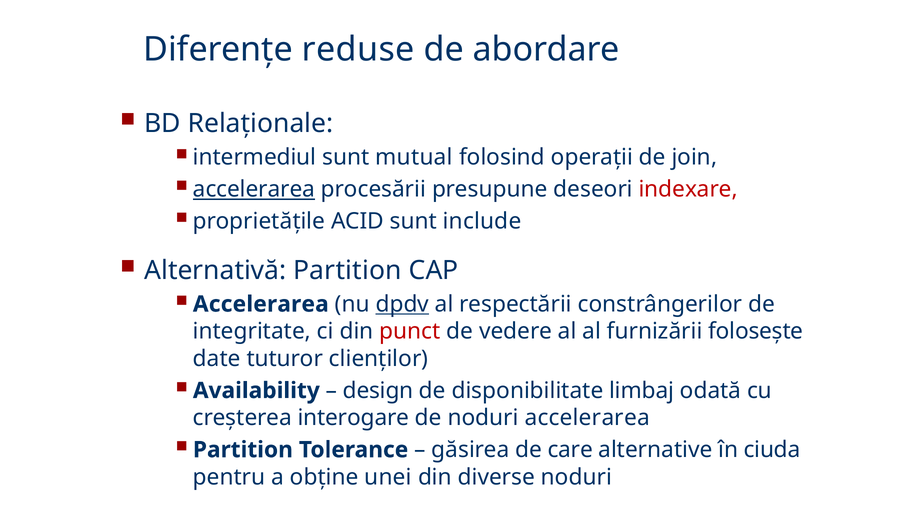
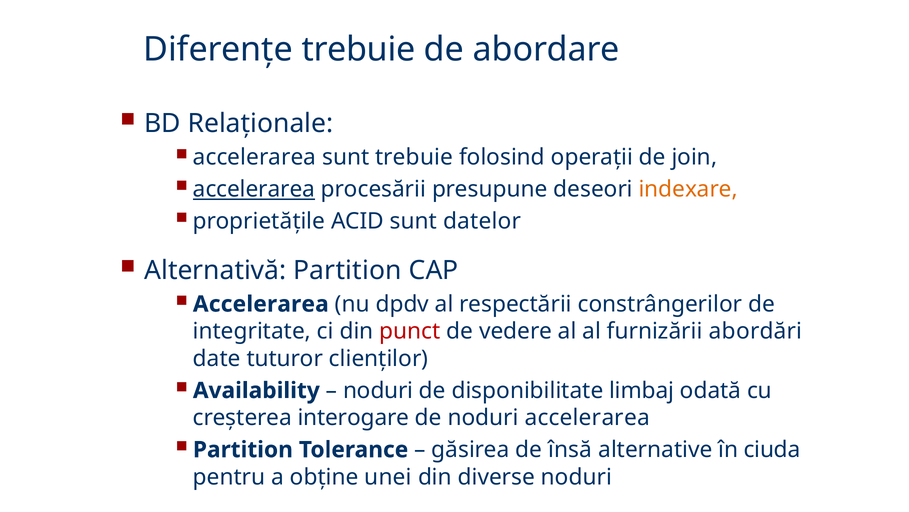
Diferențe reduse: reduse -> trebuie
intermediul at (255, 157): intermediul -> accelerarea
sunt mutual: mutual -> trebuie
indexare colour: red -> orange
include: include -> datelor
dpdv underline: present -> none
folosește: folosește -> abordări
design at (378, 390): design -> noduri
care: care -> însă
